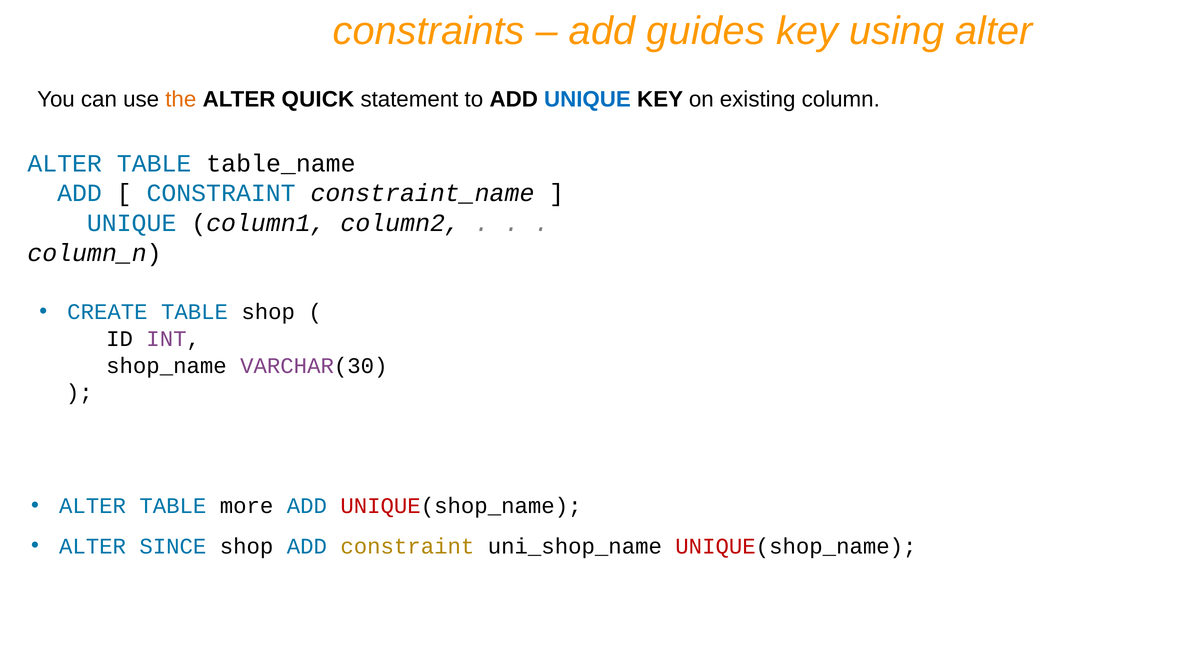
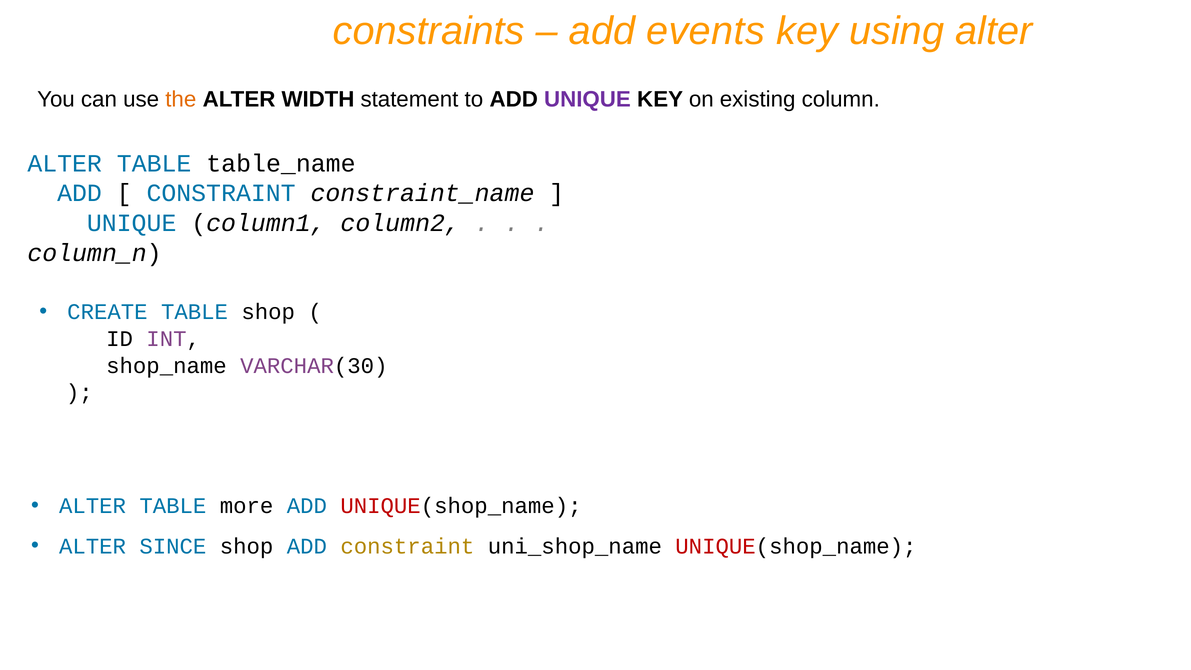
guides: guides -> events
QUICK: QUICK -> WIDTH
UNIQUE at (587, 99) colour: blue -> purple
